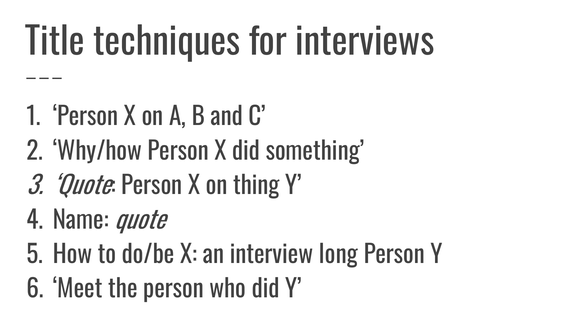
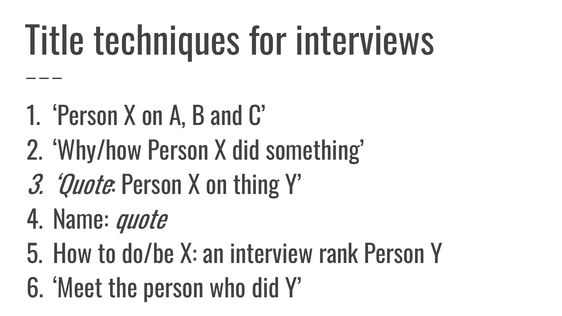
long: long -> rank
